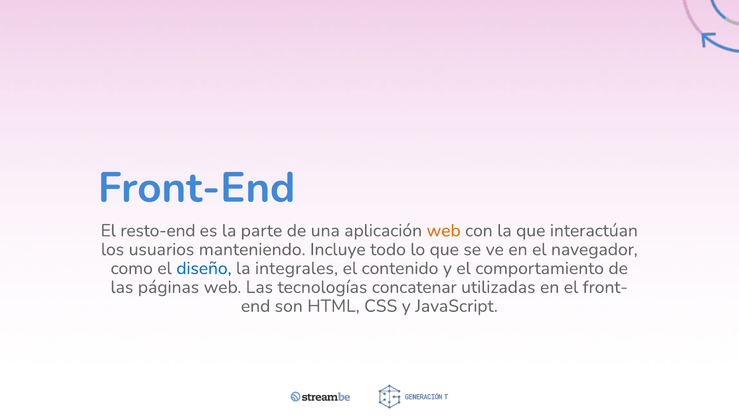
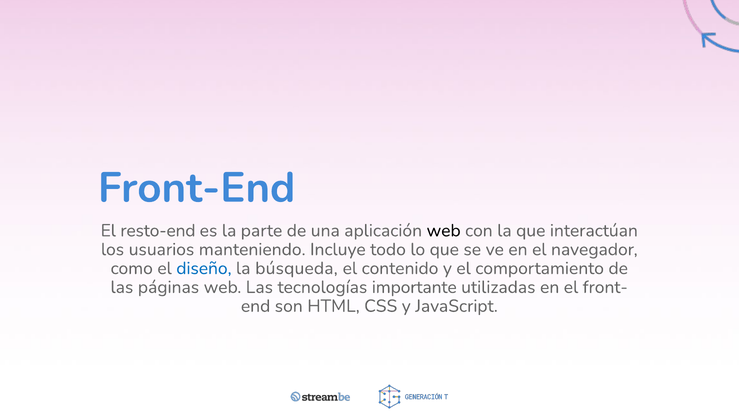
web at (444, 230) colour: orange -> black
integrales: integrales -> búsqueda
concatenar: concatenar -> importante
